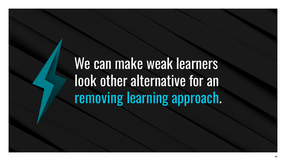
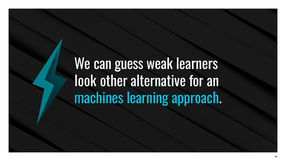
make: make -> guess
removing: removing -> machines
